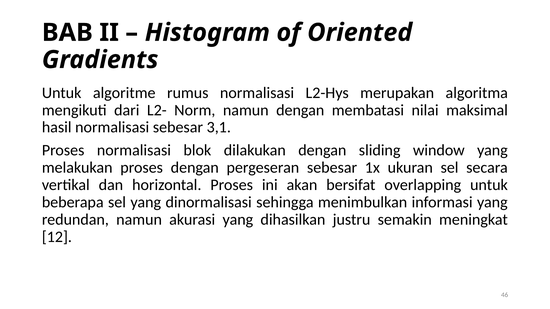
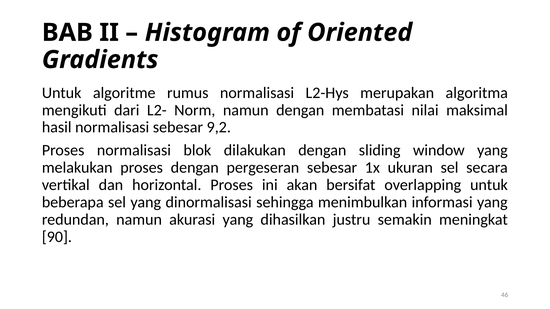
3,1: 3,1 -> 9,2
12: 12 -> 90
